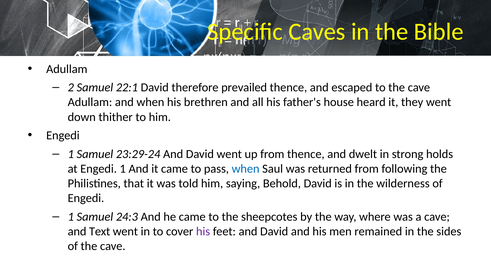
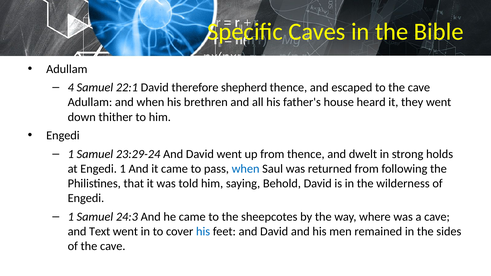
2: 2 -> 4
prevailed: prevailed -> shepherd
his at (203, 232) colour: purple -> blue
